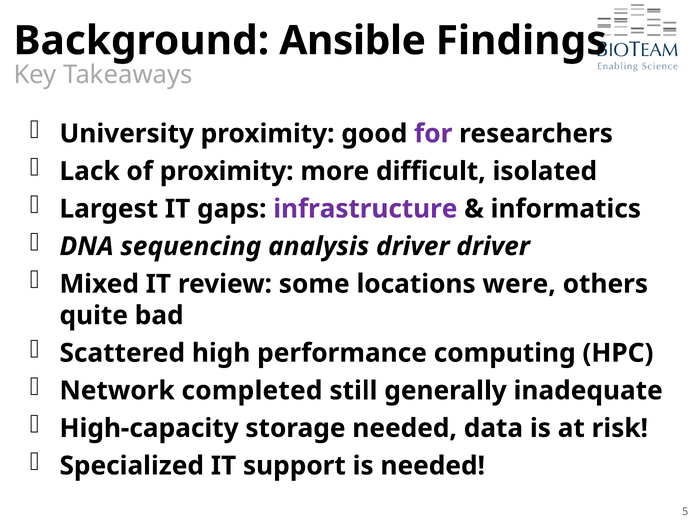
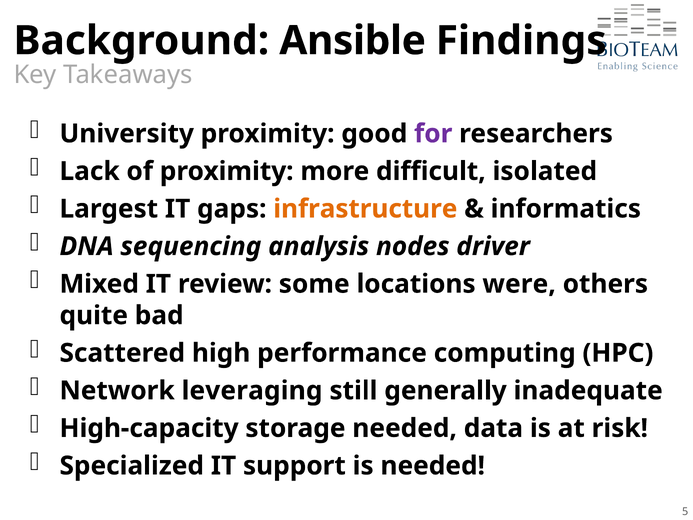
infrastructure colour: purple -> orange
analysis driver: driver -> nodes
completed: completed -> leveraging
